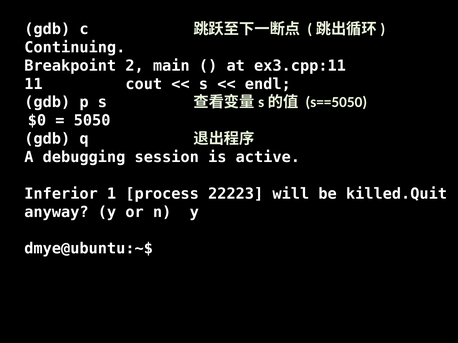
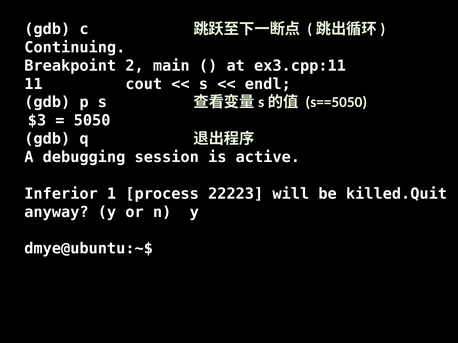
$0: $0 -> $3
